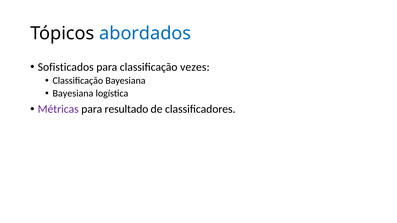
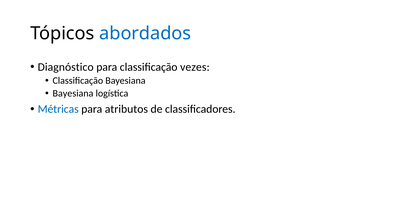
Sofisticados: Sofisticados -> Diagnóstico
Métricas colour: purple -> blue
resultado: resultado -> atributos
